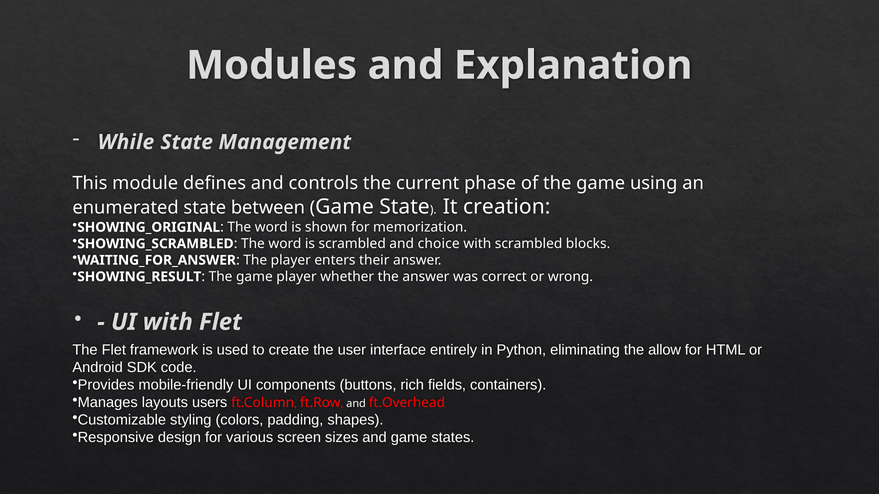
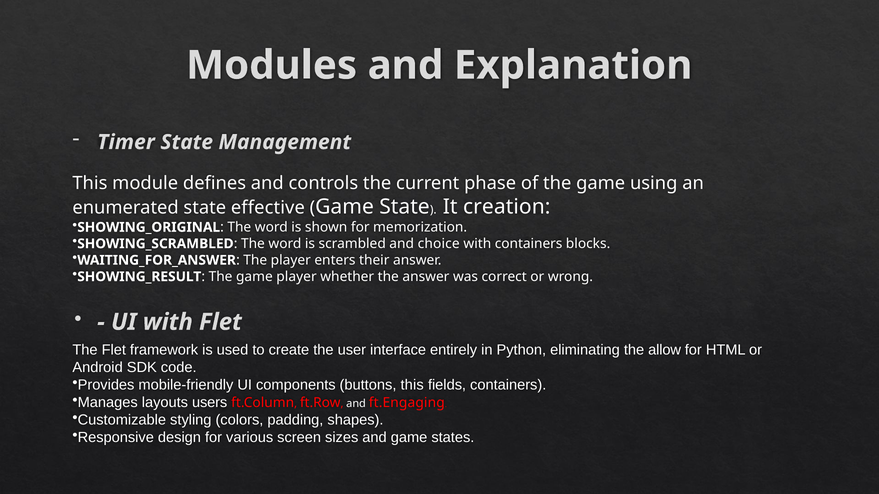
While: While -> Timer
between: between -> effective
with scrambled: scrambled -> containers
buttons rich: rich -> this
ft.Overhead: ft.Overhead -> ft.Engaging
